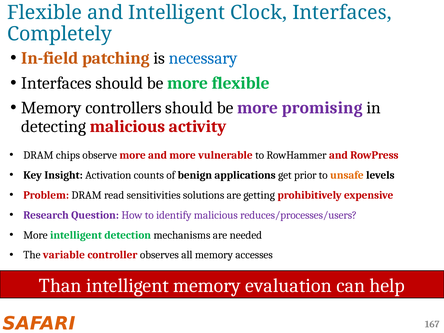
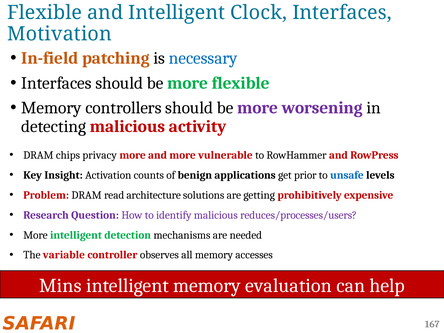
Completely: Completely -> Motivation
promising: promising -> worsening
observe: observe -> privacy
unsafe colour: orange -> blue
sensitivities: sensitivities -> architecture
Than: Than -> Mins
